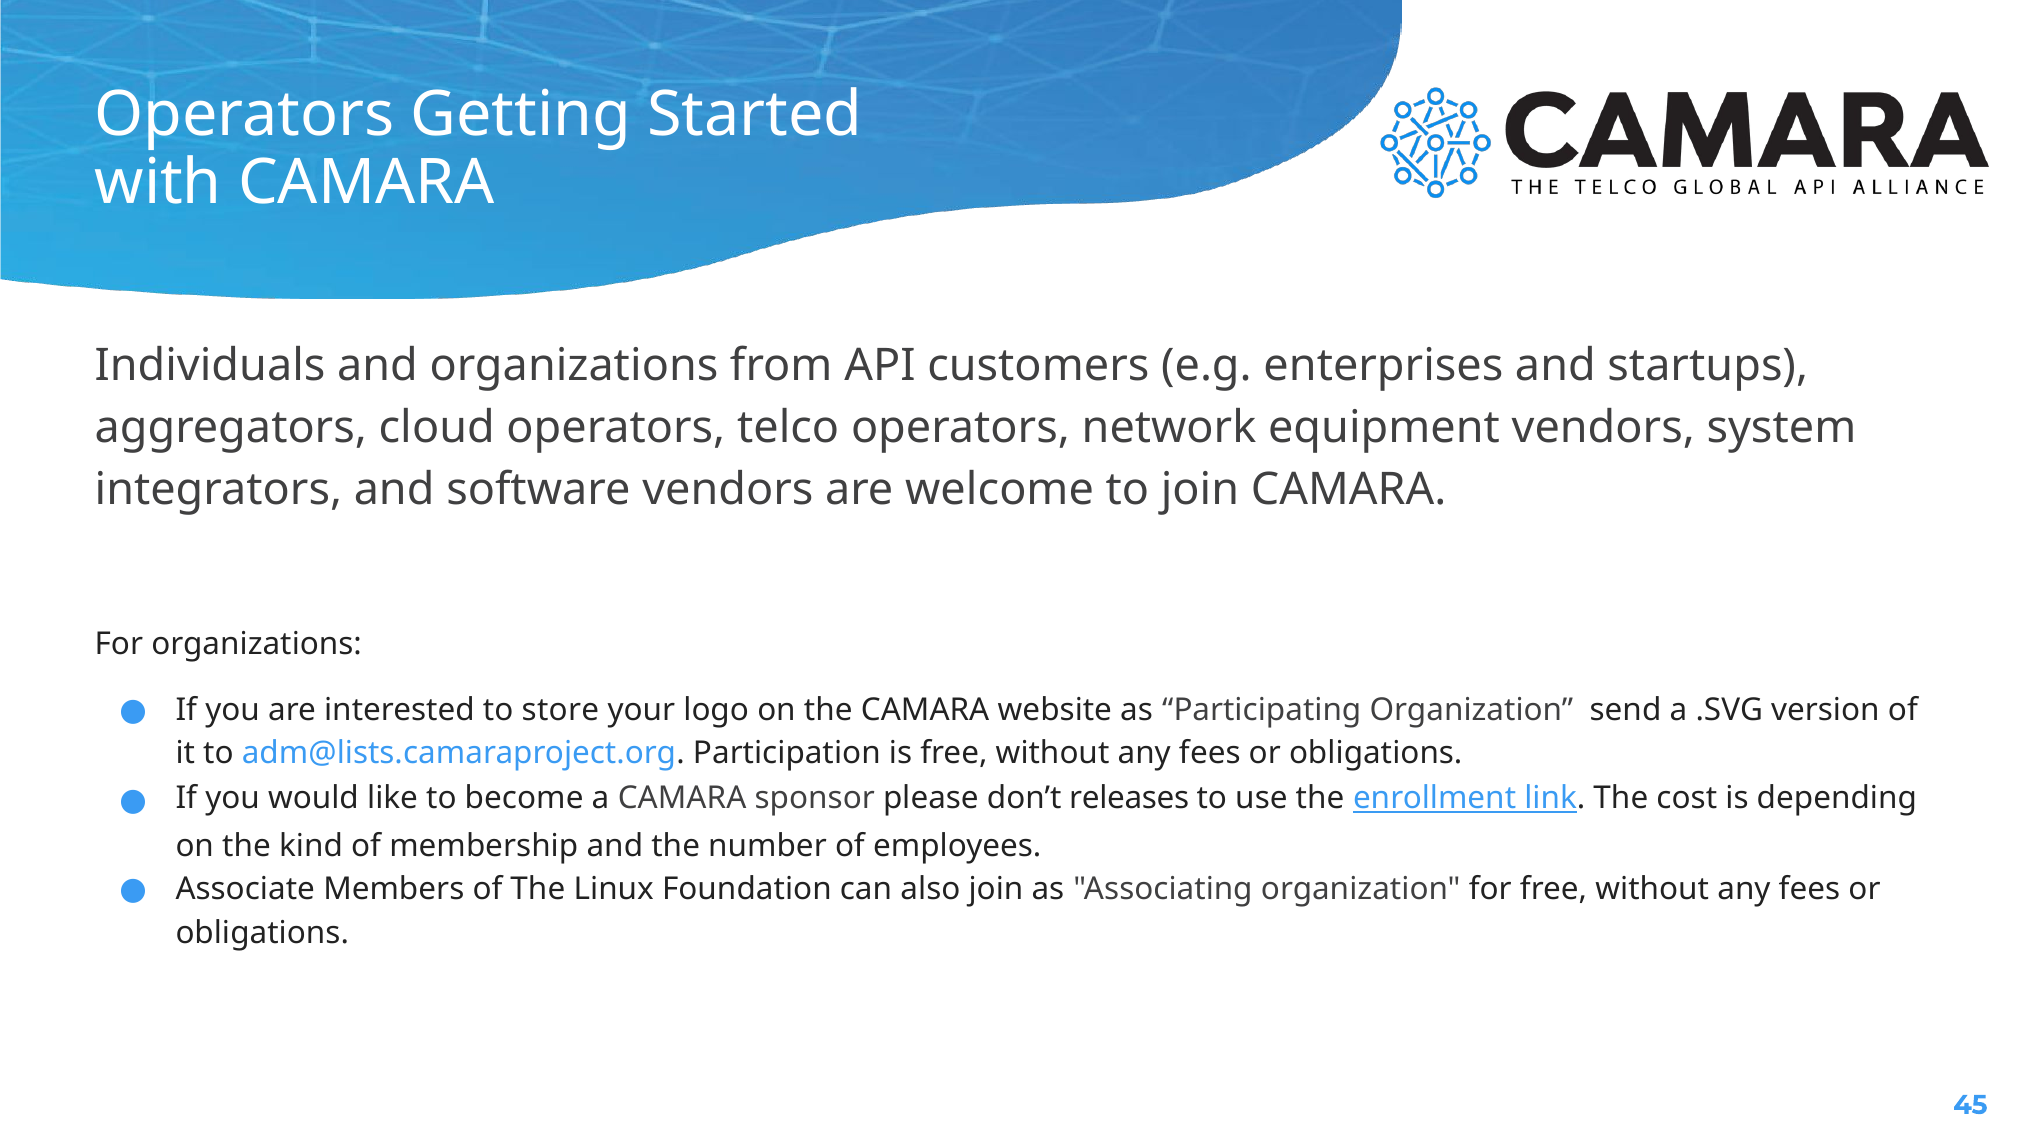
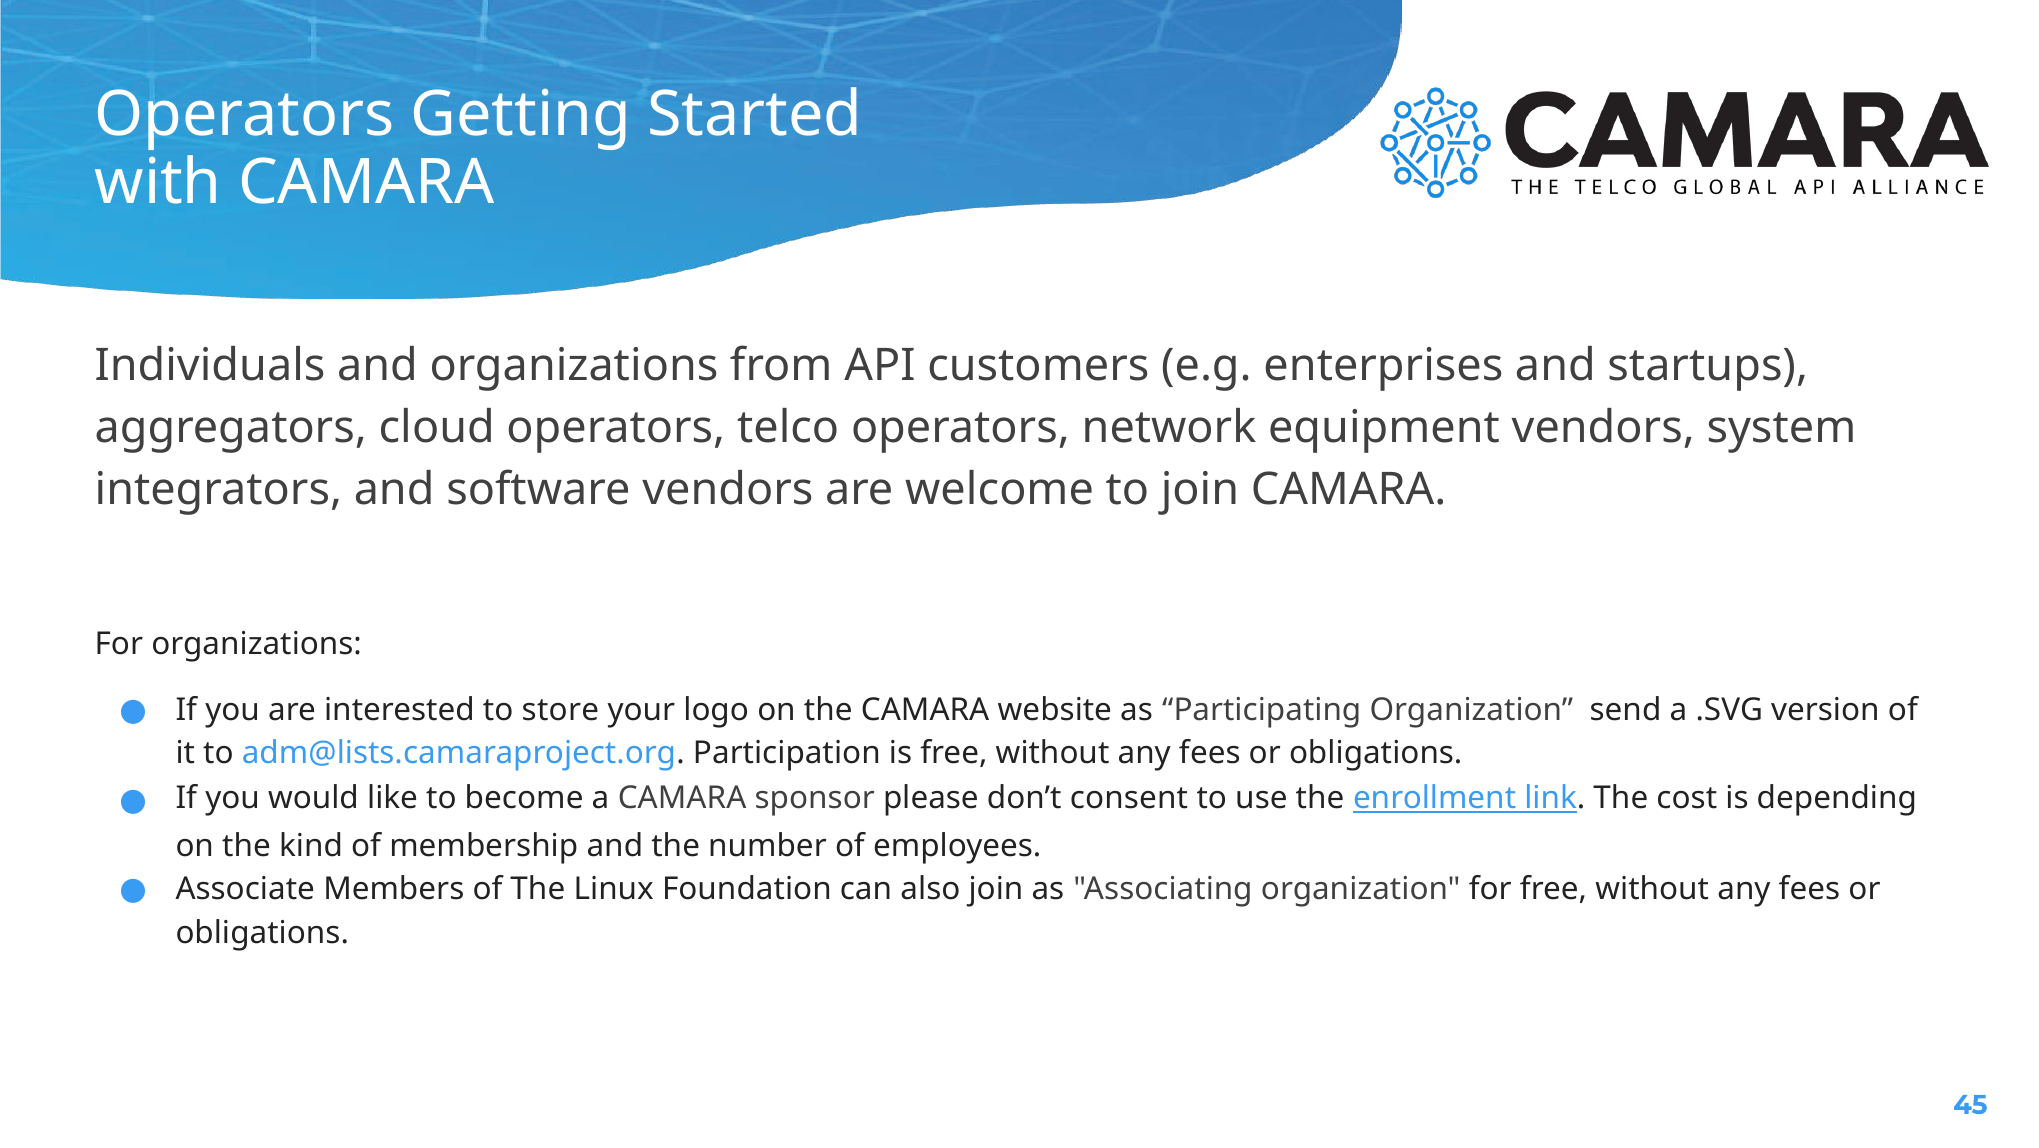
releases: releases -> consent
